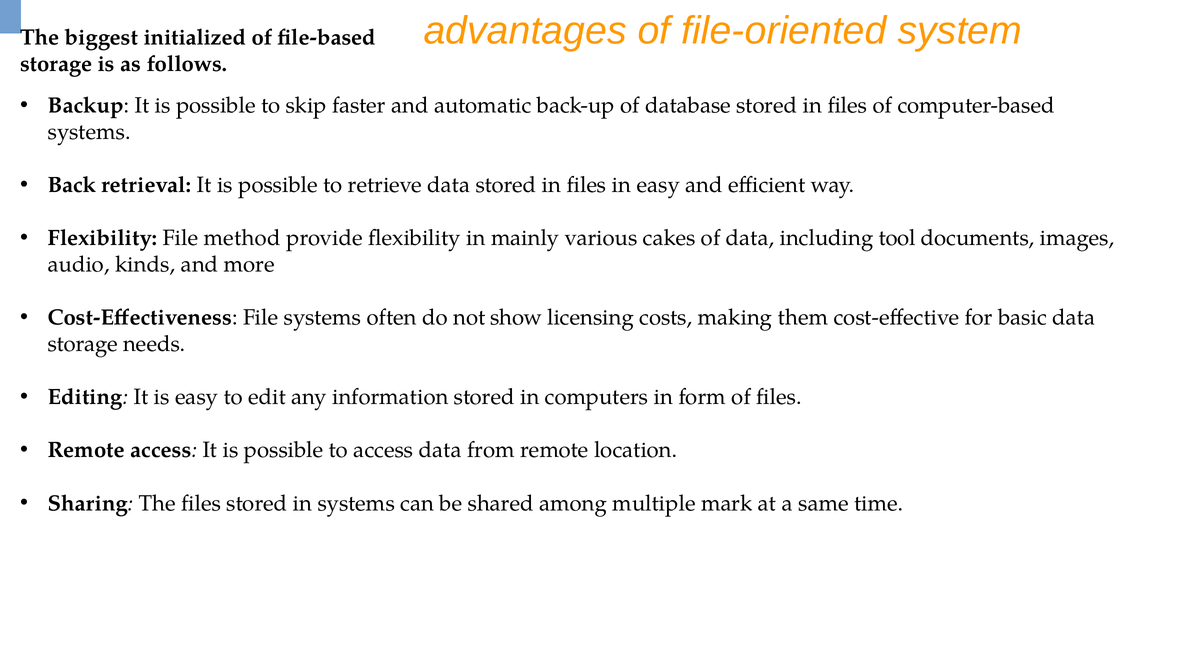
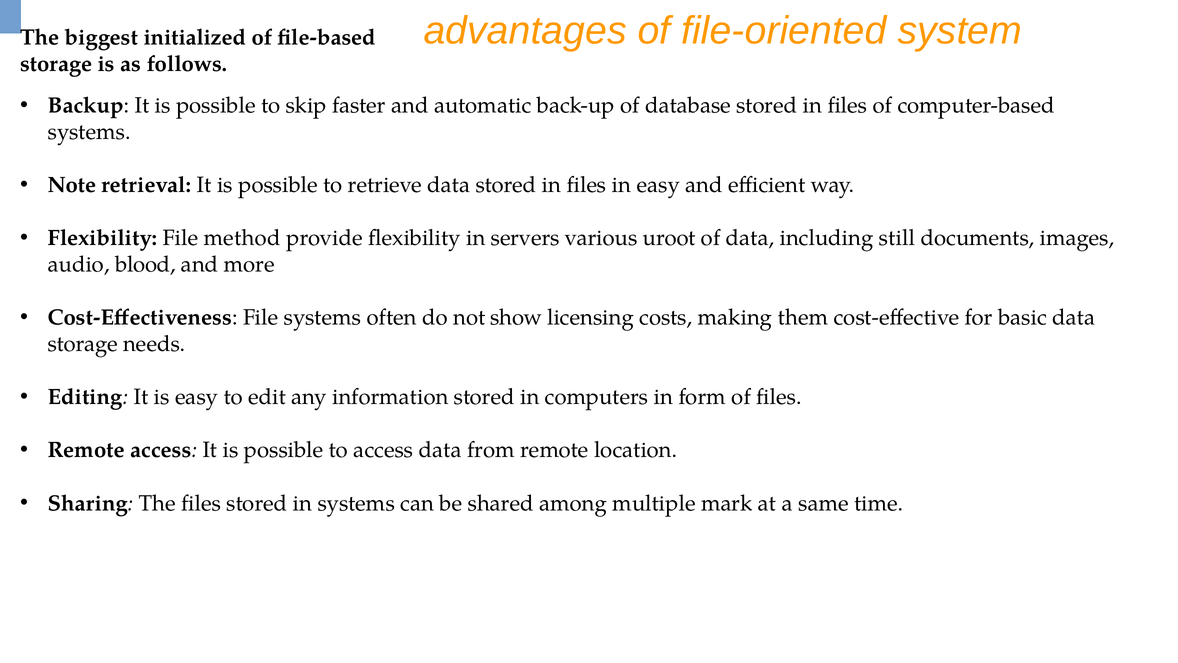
Back: Back -> Note
mainly: mainly -> servers
cakes: cakes -> uroot
tool: tool -> still
kinds: kinds -> blood
